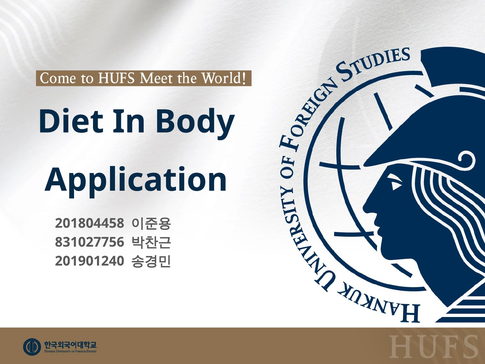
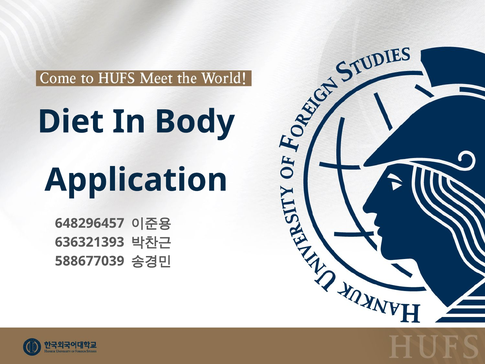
201804458: 201804458 -> 648296457
831027756: 831027756 -> 636321393
201901240: 201901240 -> 588677039
